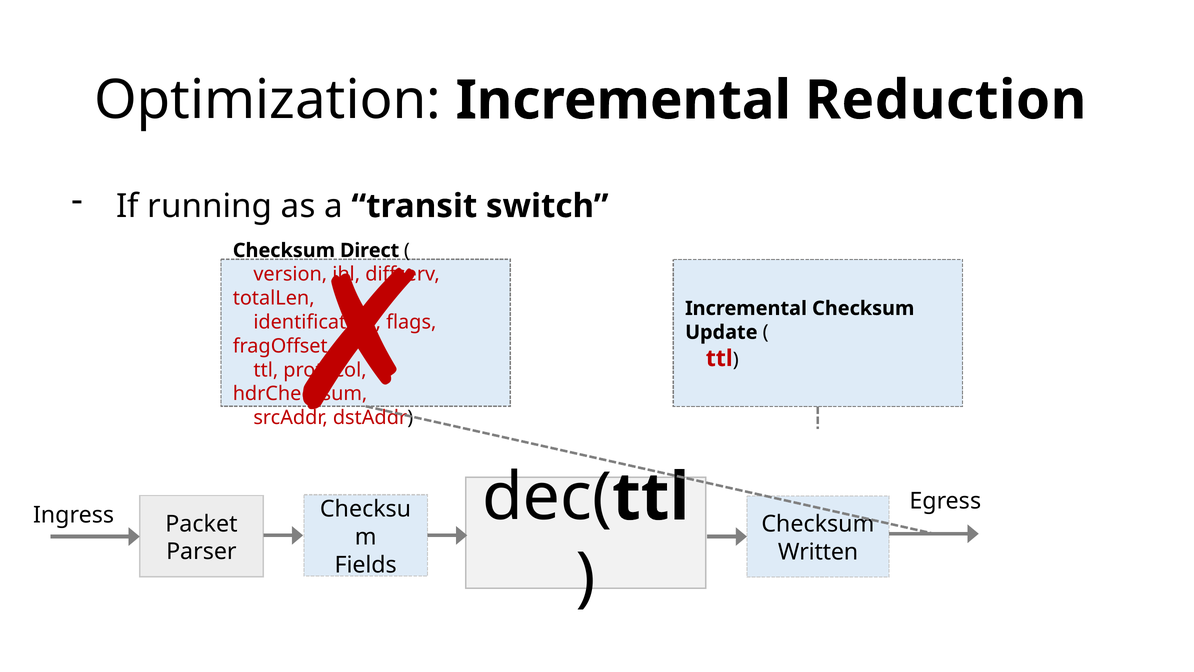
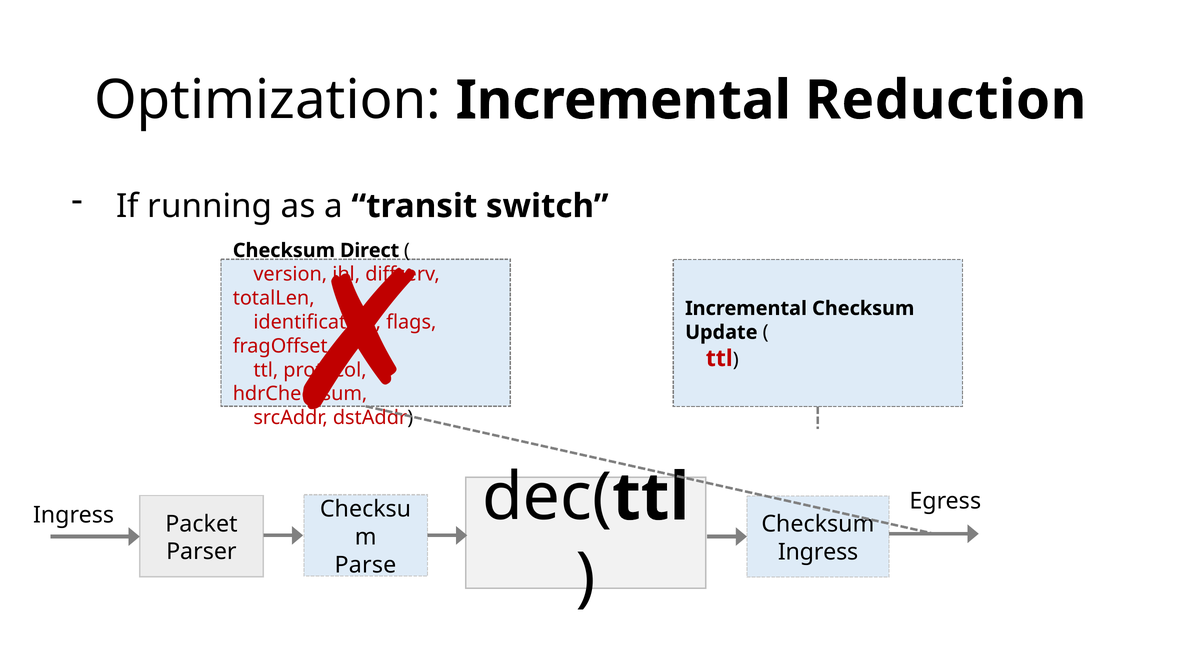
Written at (818, 552): Written -> Ingress
Fields: Fields -> Parse
